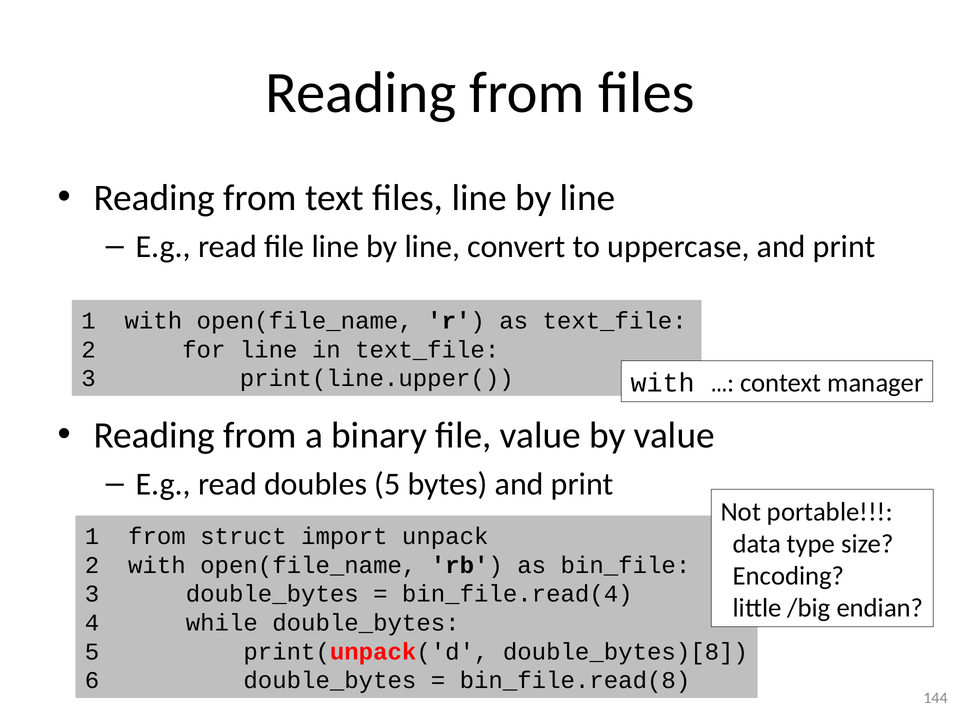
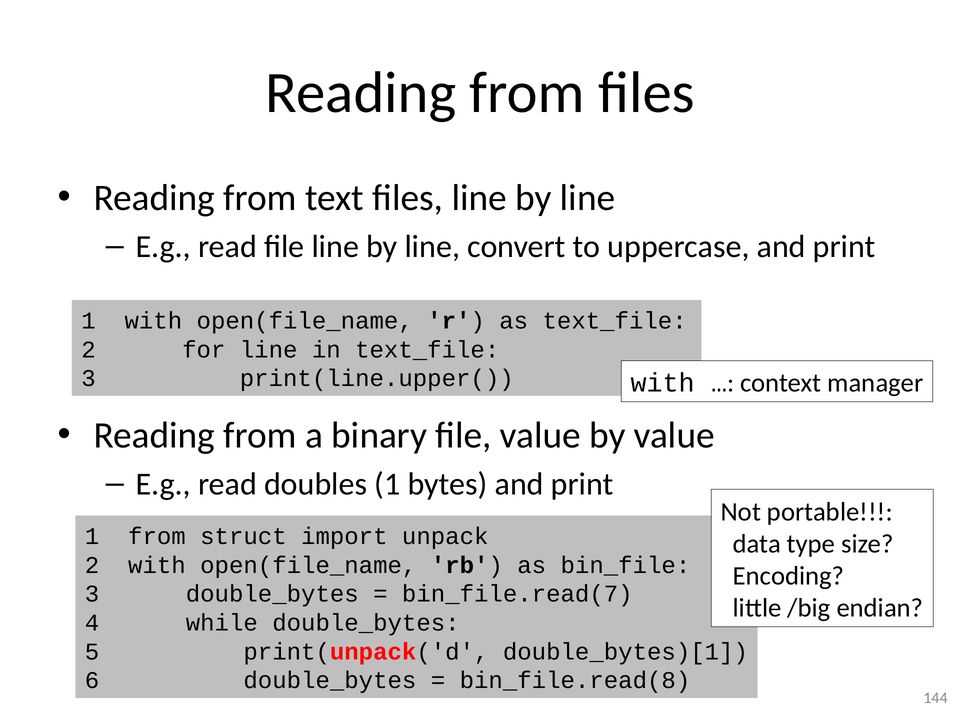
doubles 5: 5 -> 1
bin_file.read(4: bin_file.read(4 -> bin_file.read(7
double_bytes)[8: double_bytes)[8 -> double_bytes)[1
